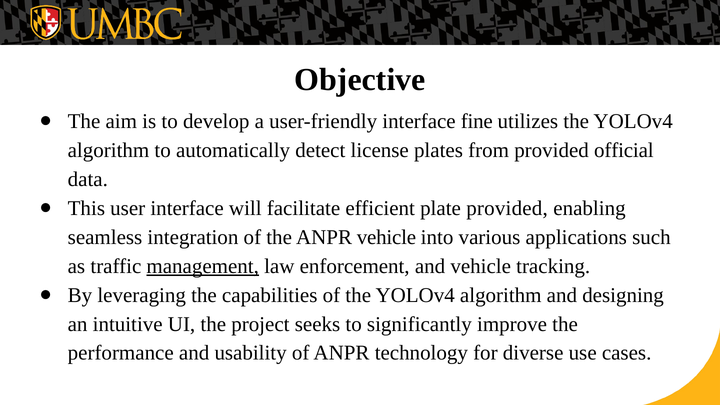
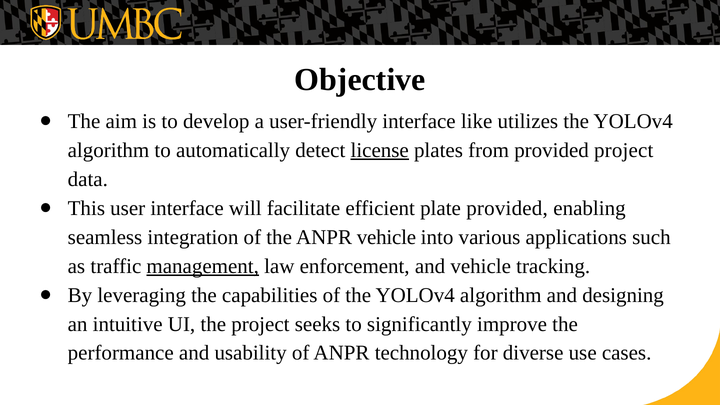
fine: fine -> like
license underline: none -> present
provided official: official -> project
